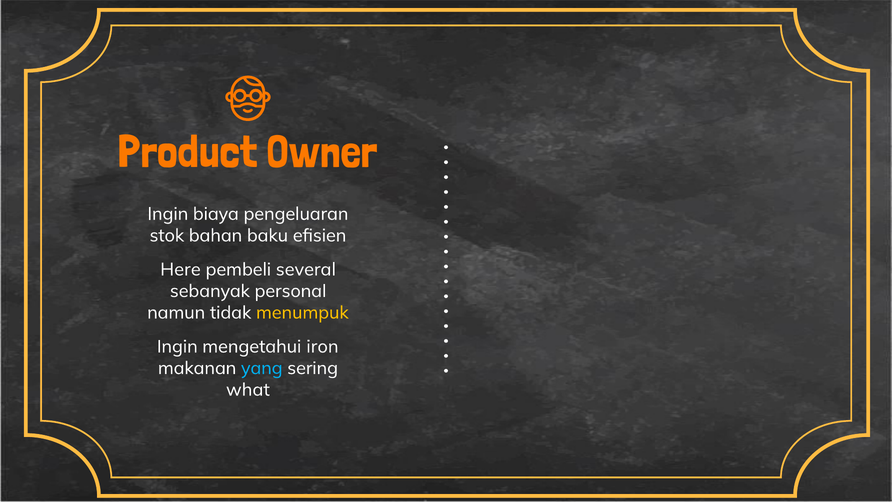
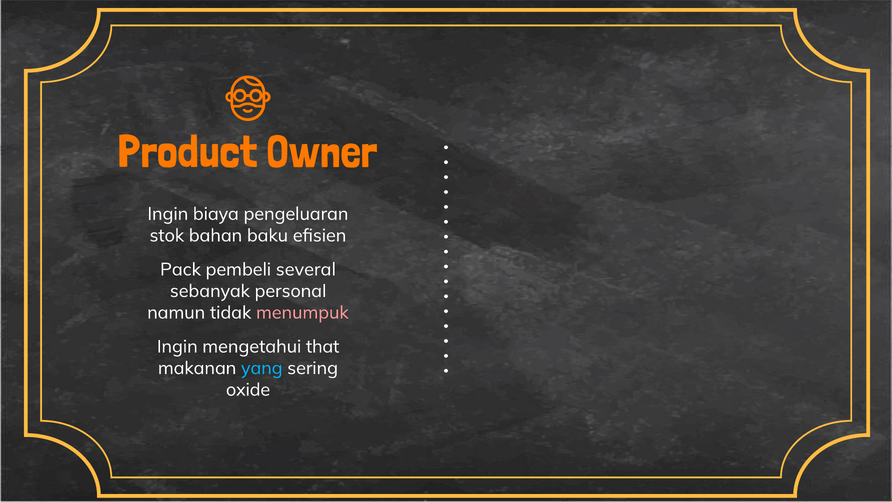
Here: Here -> Pack
menumpuk colour: yellow -> pink
iron: iron -> that
what: what -> oxide
